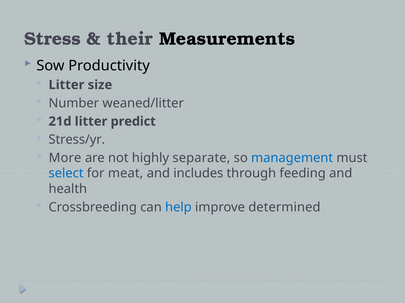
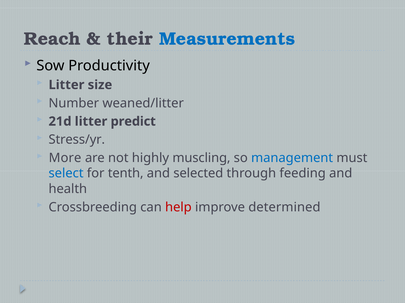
Stress: Stress -> Reach
Measurements colour: black -> blue
separate: separate -> muscling
meat: meat -> tenth
includes: includes -> selected
help colour: blue -> red
